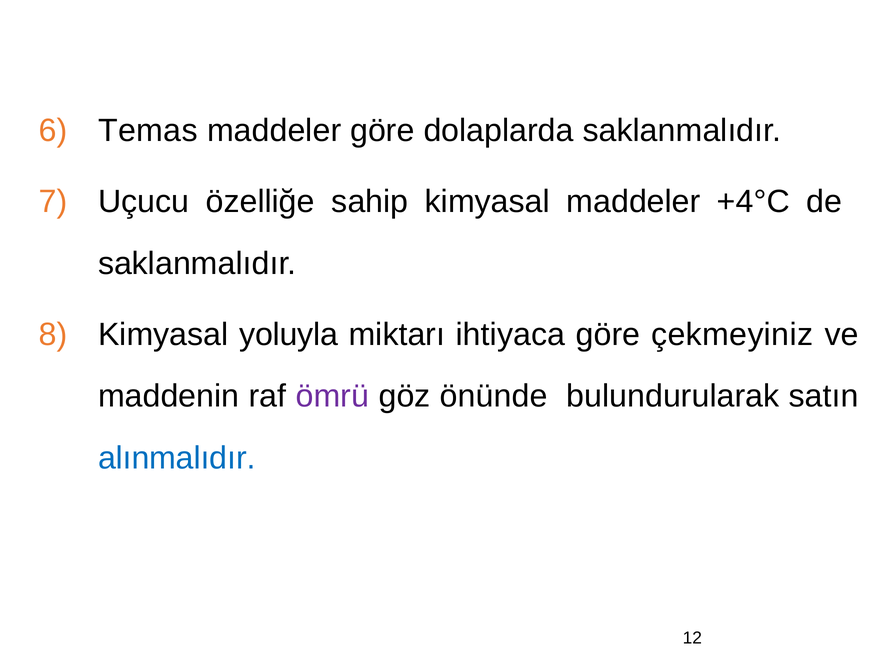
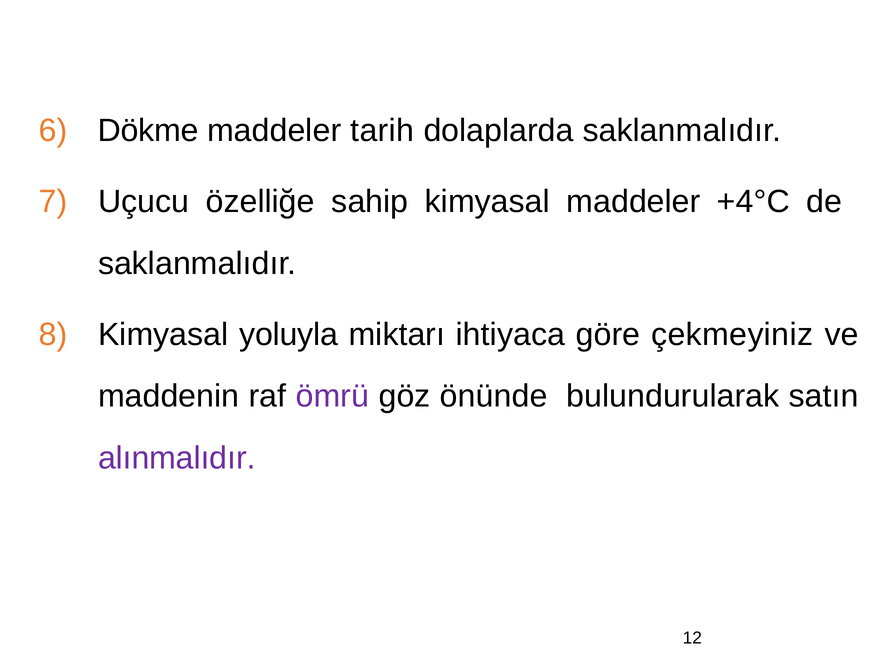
Temas: Temas -> Dökme
maddeler göre: göre -> tarih
alınmalıdır colour: blue -> purple
